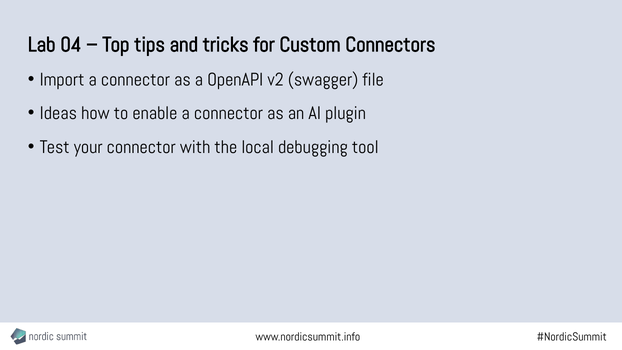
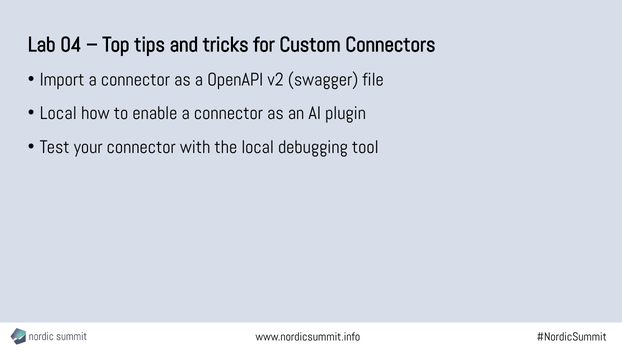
Ideas at (58, 113): Ideas -> Local
